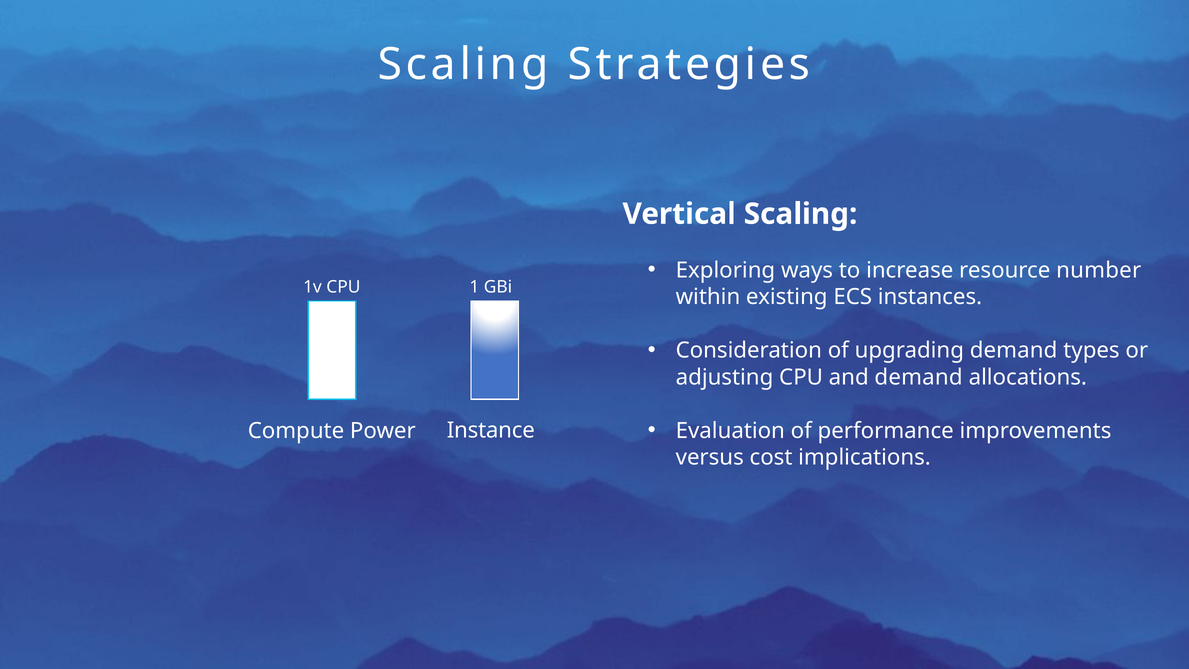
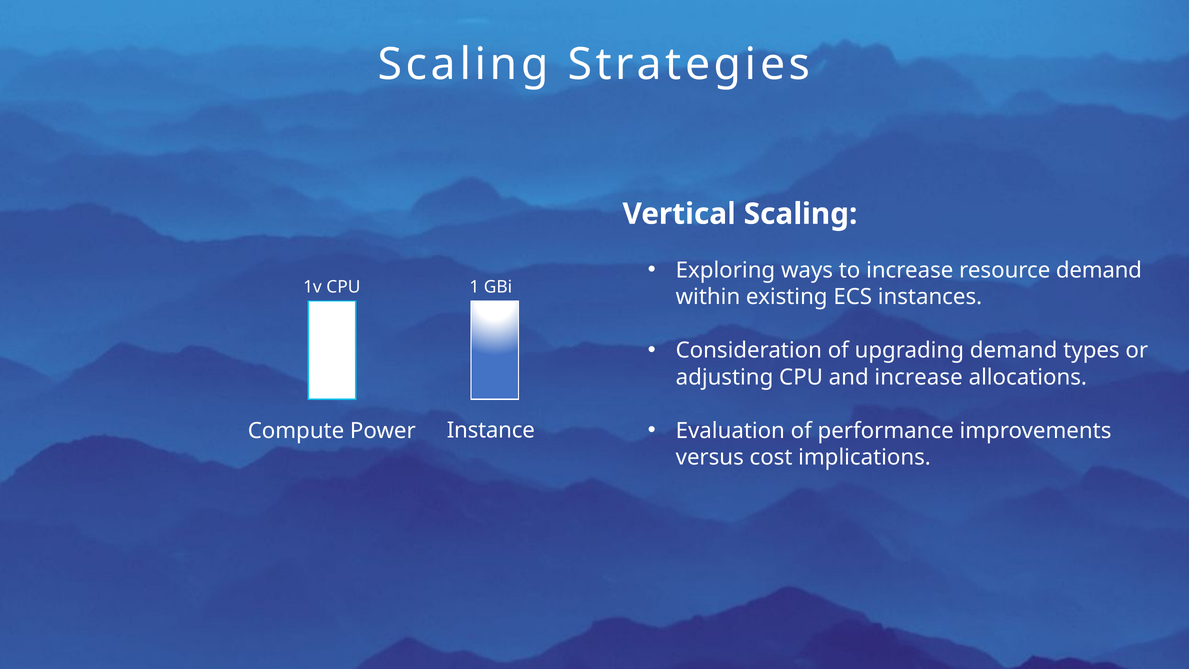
resource number: number -> demand
and demand: demand -> increase
